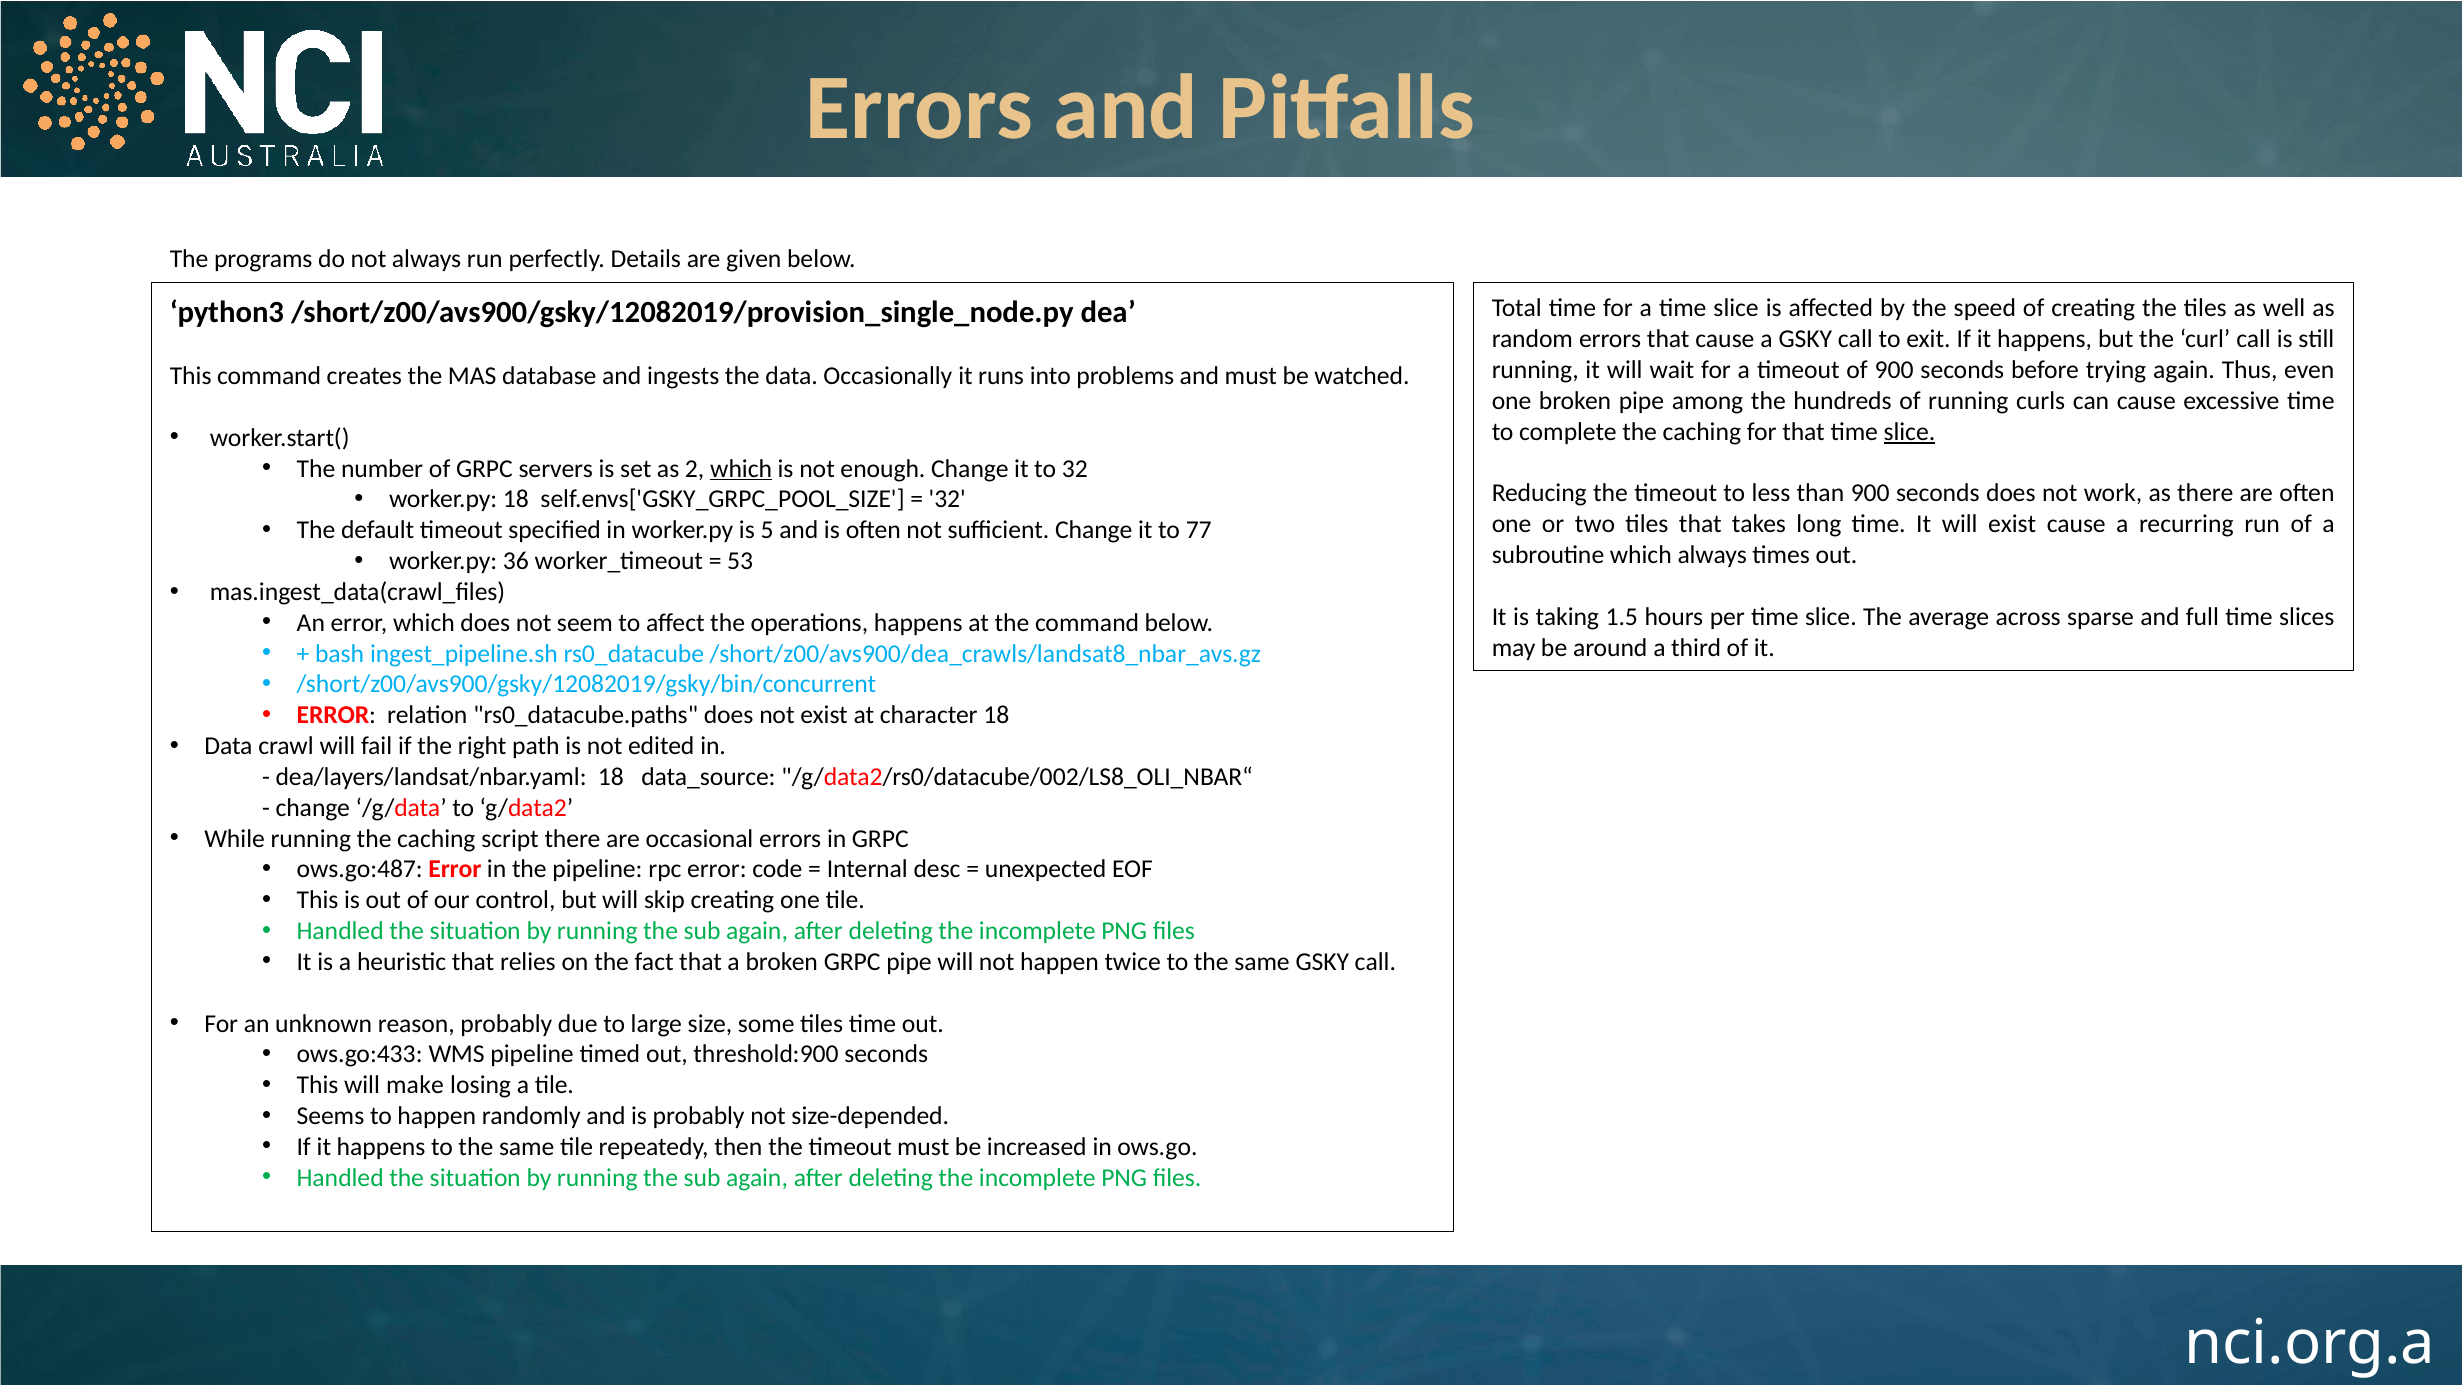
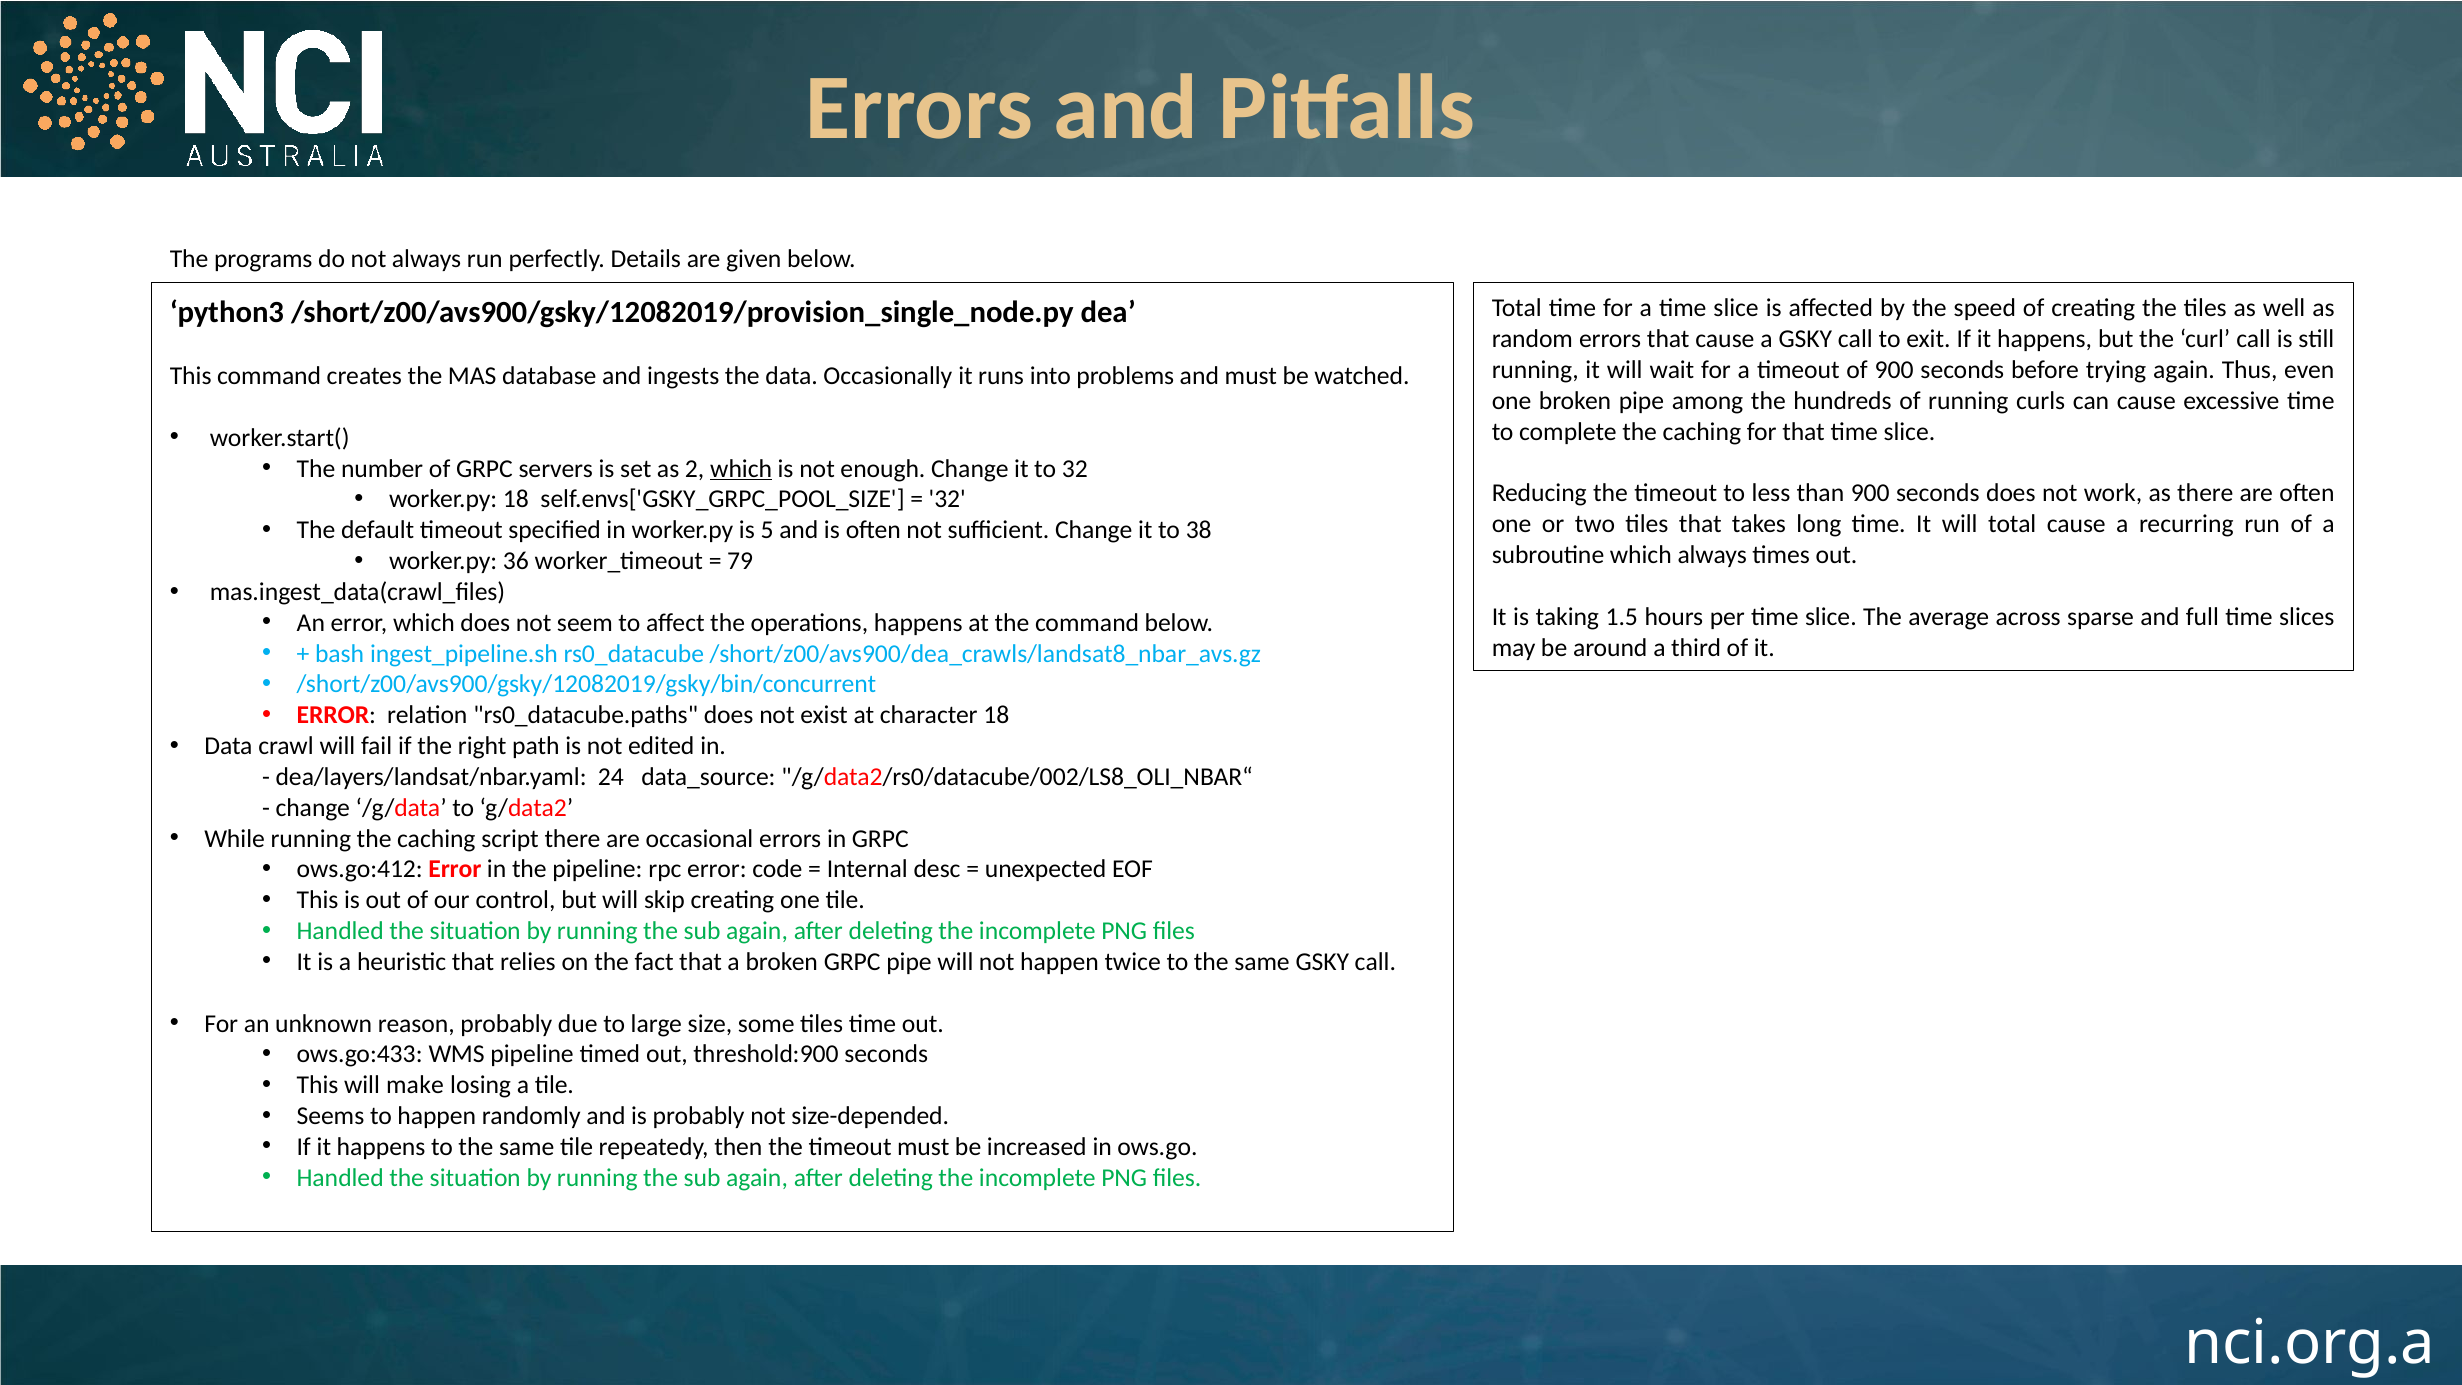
slice at (1909, 432) underline: present -> none
will exist: exist -> total
77: 77 -> 38
53: 53 -> 79
dea/layers/landsat/nbar.yaml 18: 18 -> 24
ows.go:487: ows.go:487 -> ows.go:412
